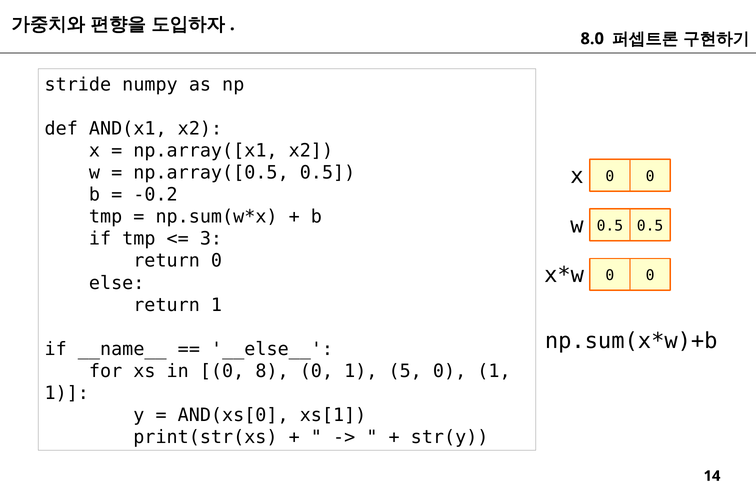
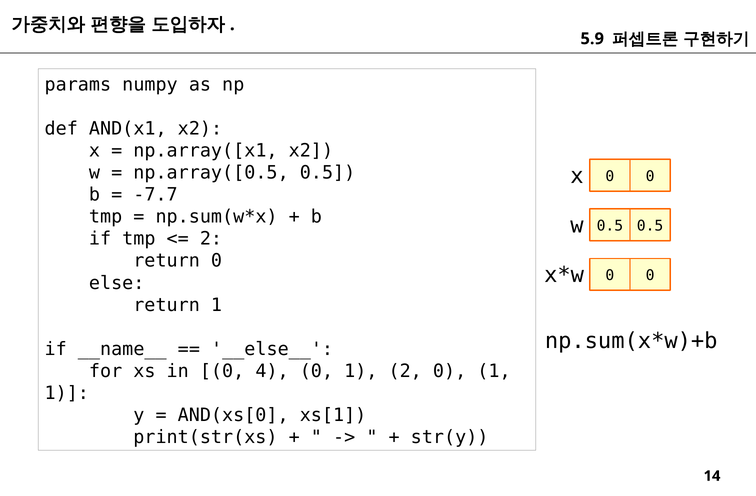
8.0: 8.0 -> 5.9
stride: stride -> params
-0.2: -0.2 -> -7.7
3 at (211, 239): 3 -> 2
8: 8 -> 4
1 5: 5 -> 2
